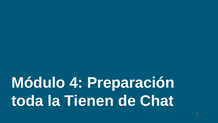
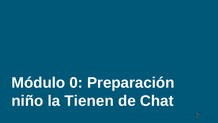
4: 4 -> 0
toda: toda -> niño
